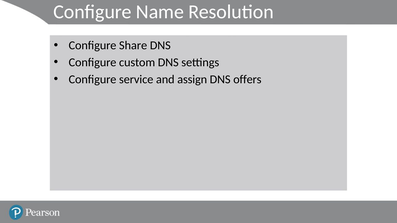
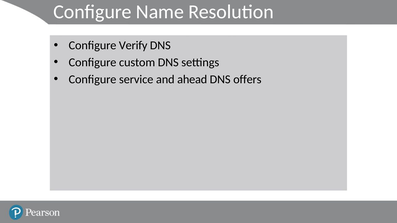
Share: Share -> Verify
assign: assign -> ahead
